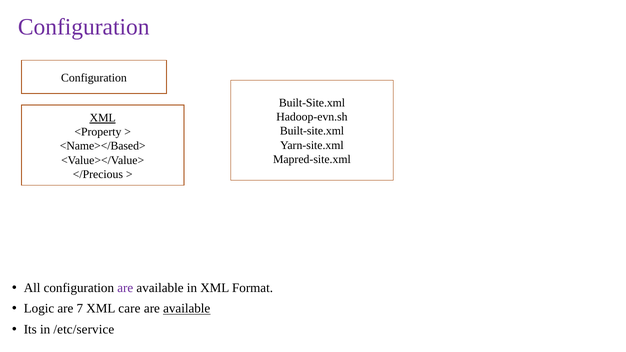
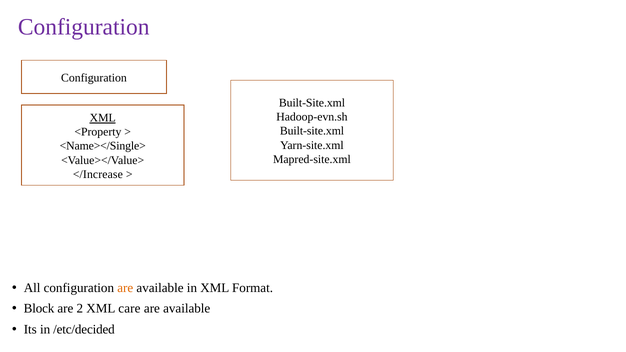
<Name></Based>: <Name></Based> -> <Name></Single>
</Precious: </Precious -> </Increase
are at (125, 288) colour: purple -> orange
Logic: Logic -> Block
7: 7 -> 2
available at (187, 309) underline: present -> none
/etc/service: /etc/service -> /etc/decided
